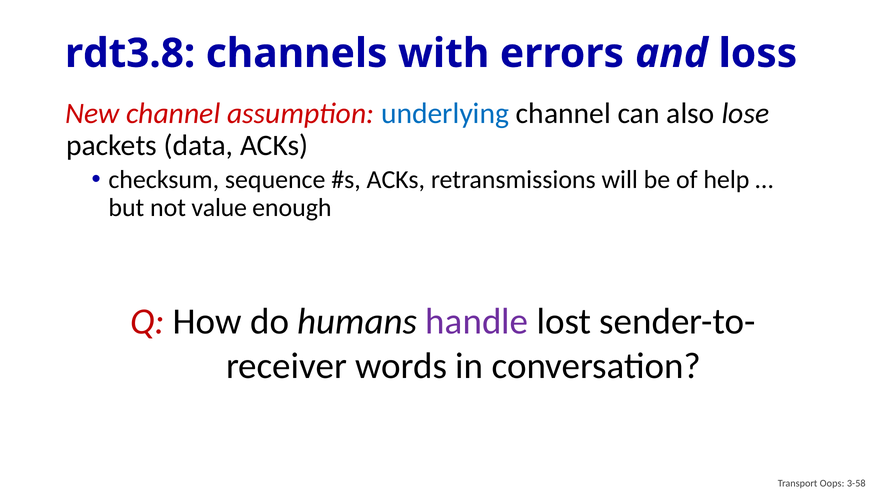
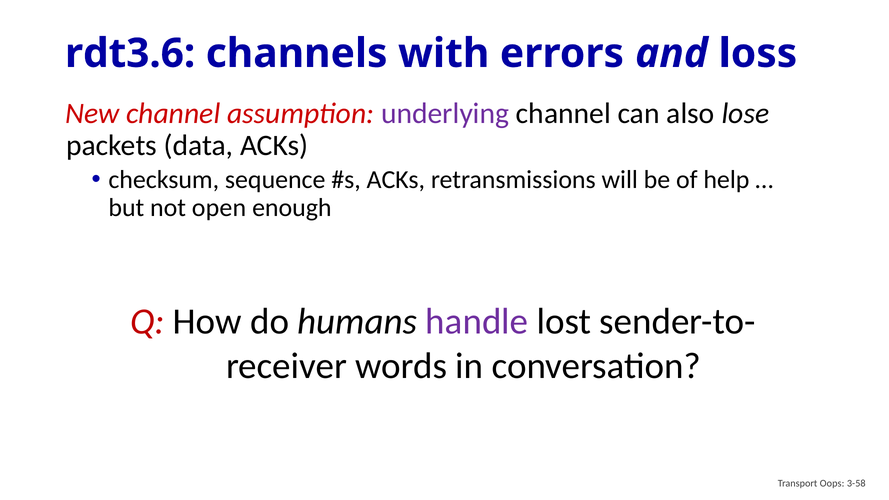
rdt3.8: rdt3.8 -> rdt3.6
underlying colour: blue -> purple
value: value -> open
